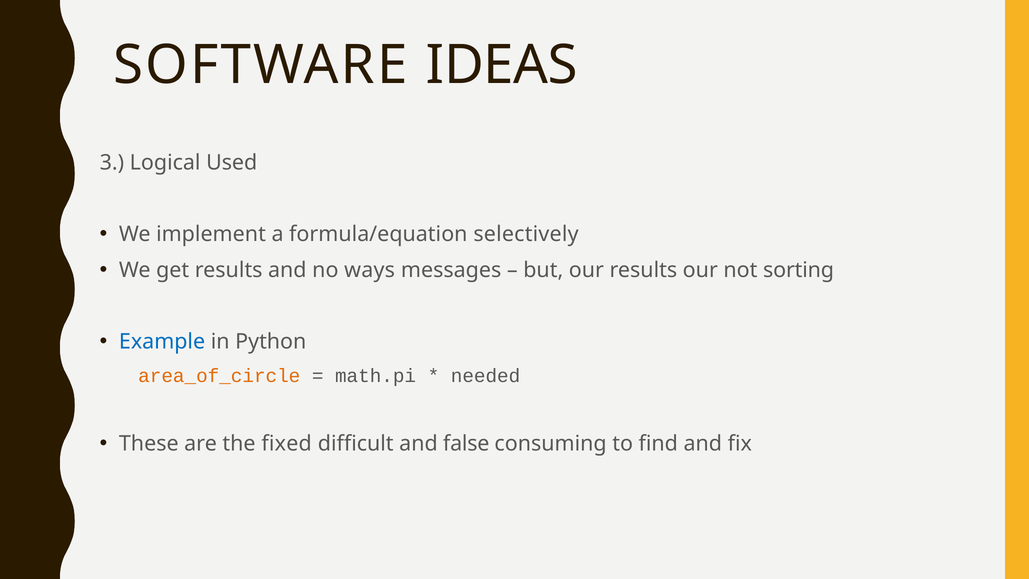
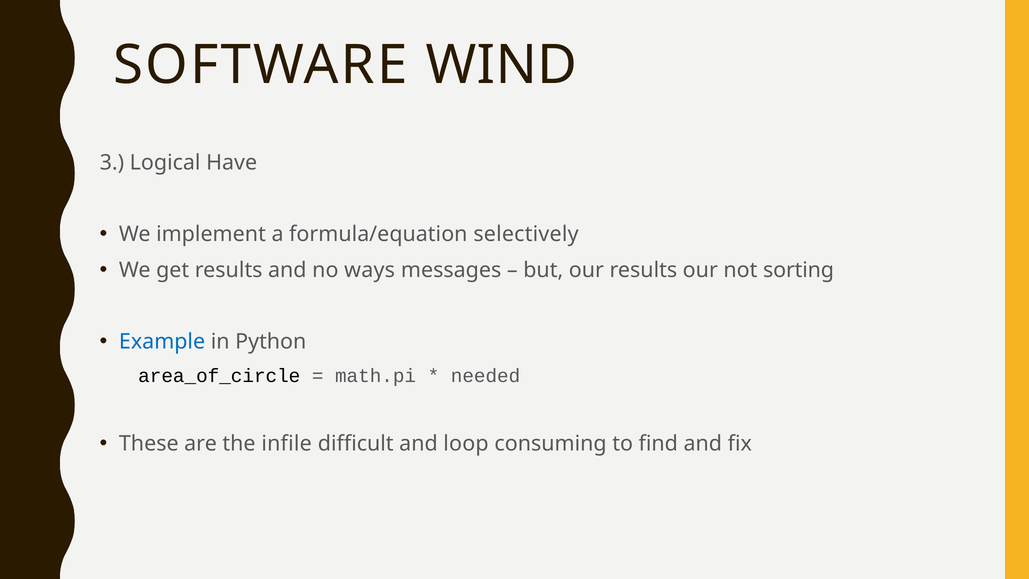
IDEAS: IDEAS -> WIND
Used: Used -> Have
area_of_circle colour: orange -> black
fixed: fixed -> infile
false: false -> loop
